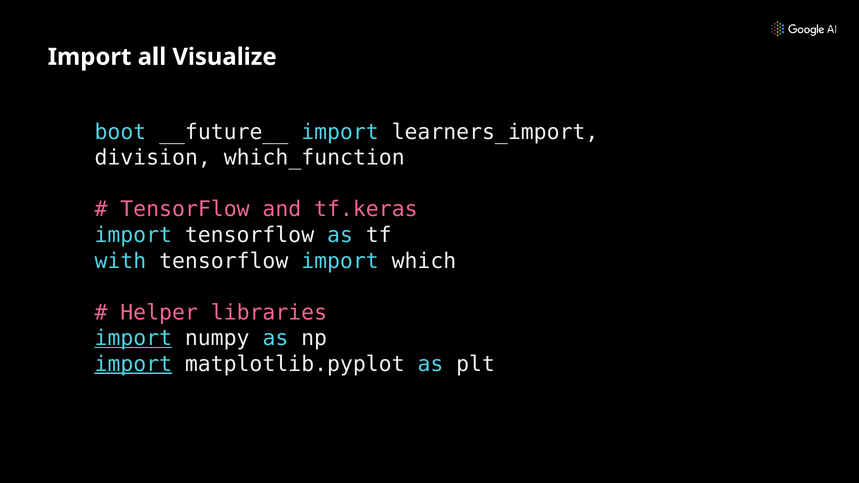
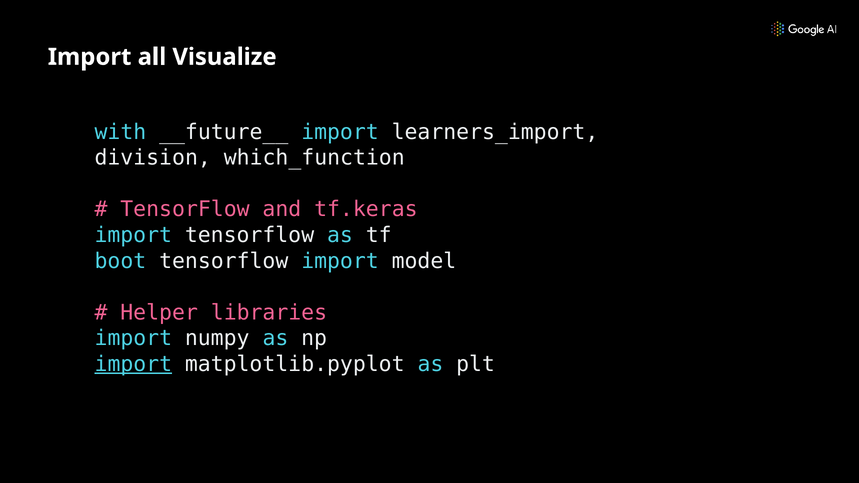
boot: boot -> with
with: with -> boot
which: which -> model
import at (133, 338) underline: present -> none
